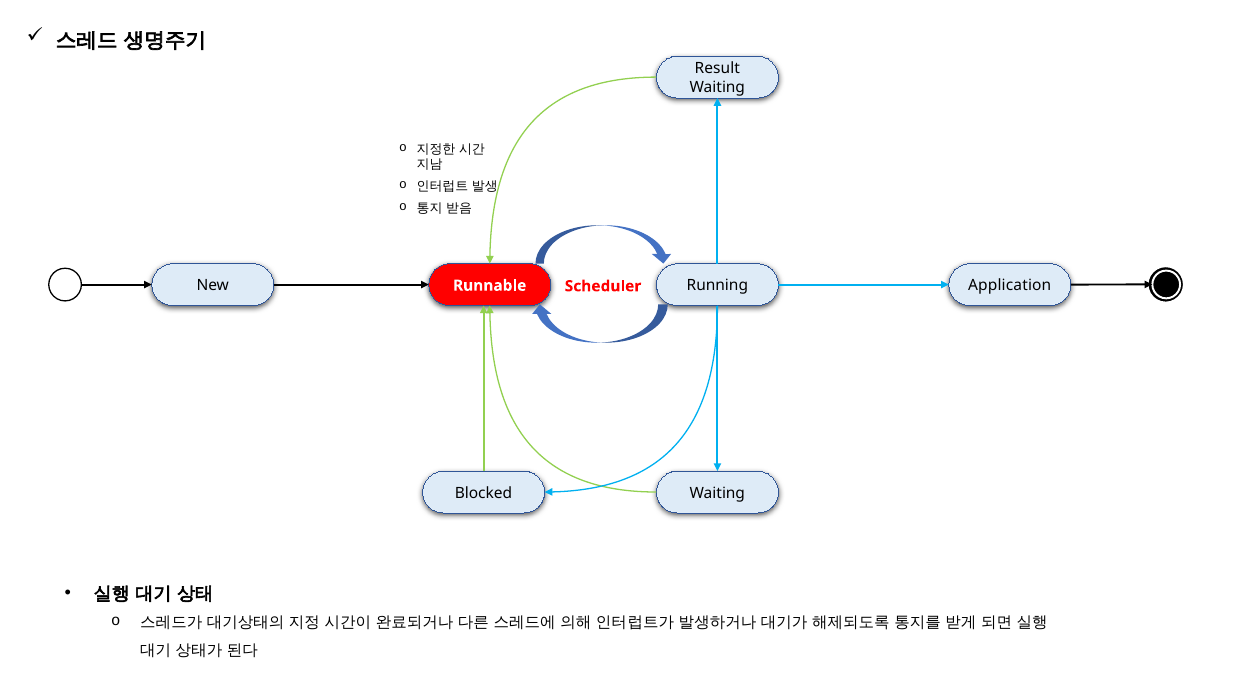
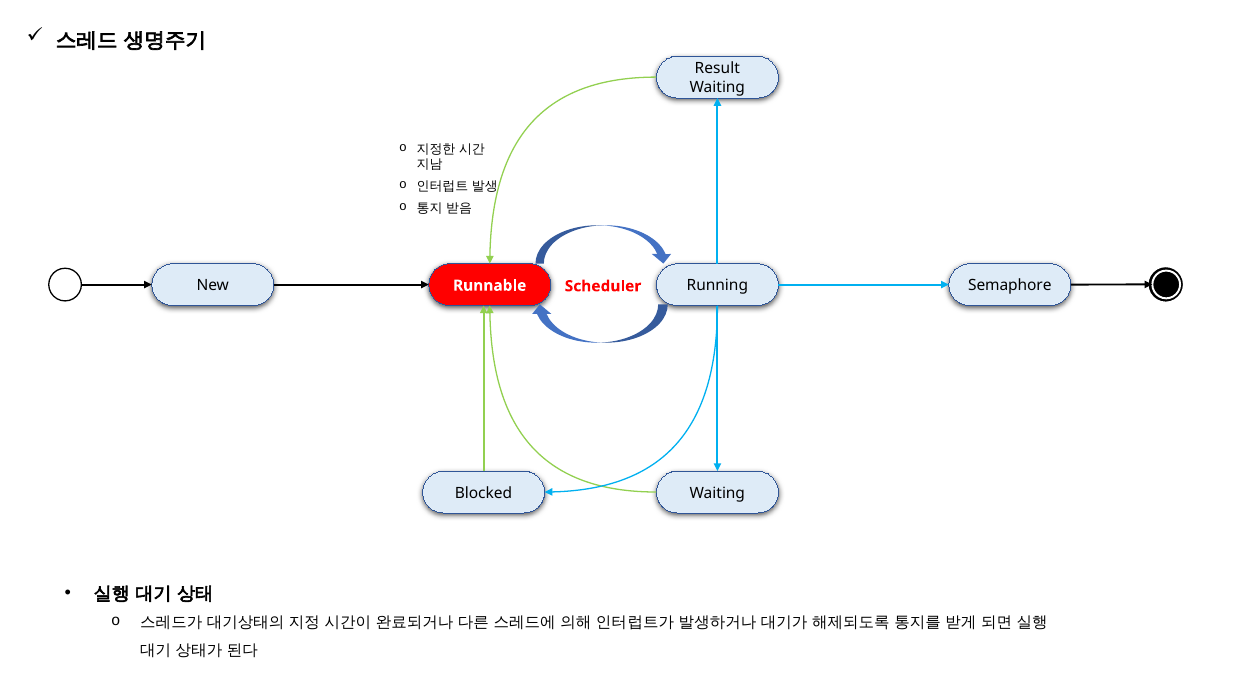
Application: Application -> Semaphore
